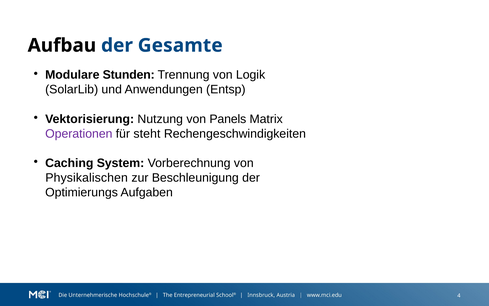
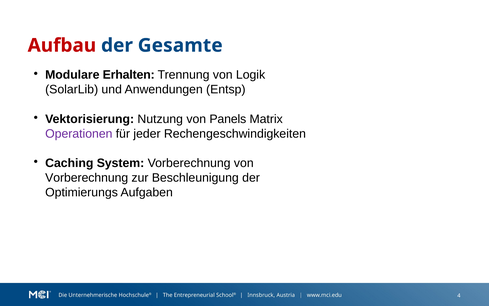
Aufbau colour: black -> red
Stunden: Stunden -> Erhalten
steht: steht -> jeder
Physikalischen at (87, 178): Physikalischen -> Vorberechnung
